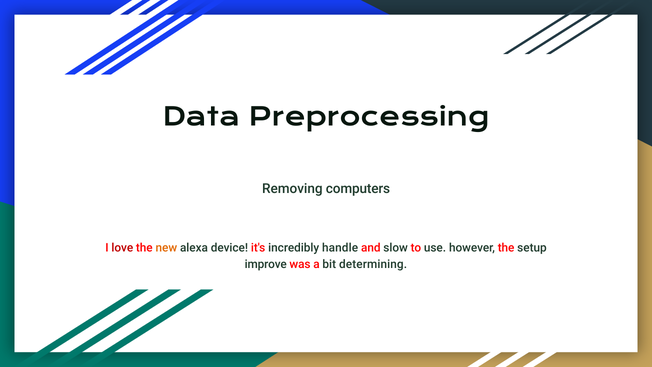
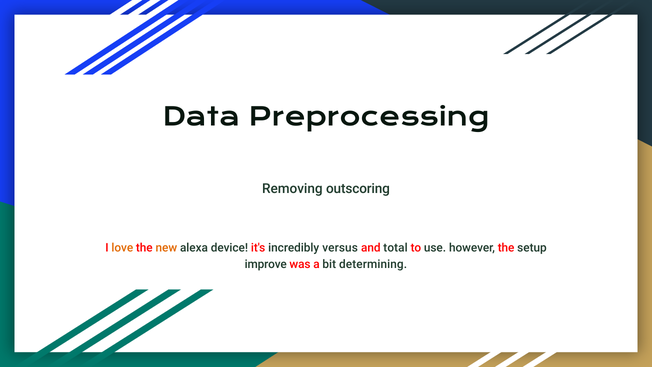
computers: computers -> outscoring
love colour: red -> orange
handle: handle -> versus
slow: slow -> total
